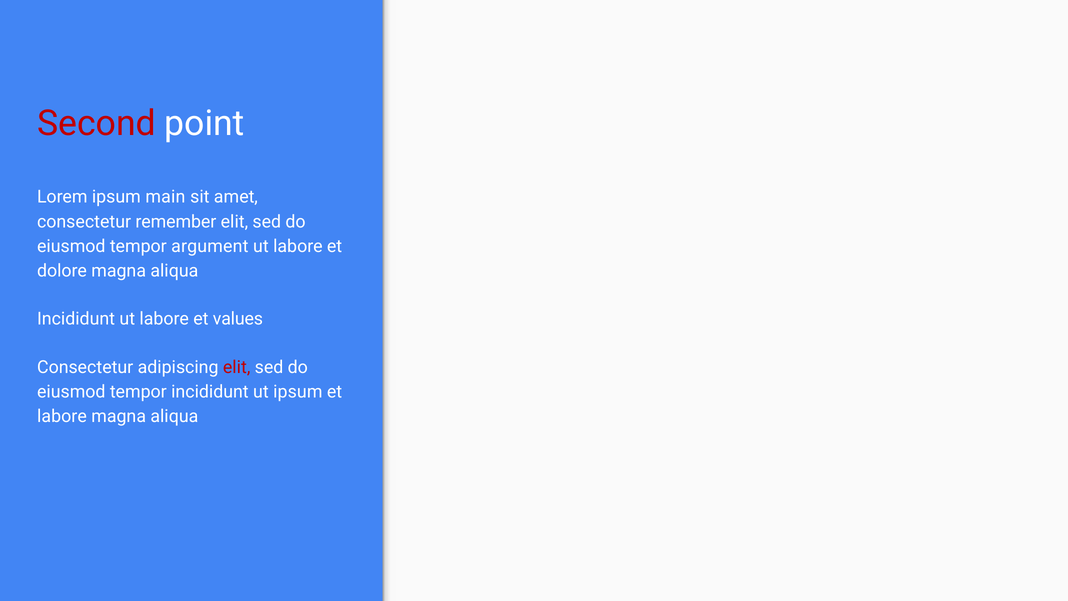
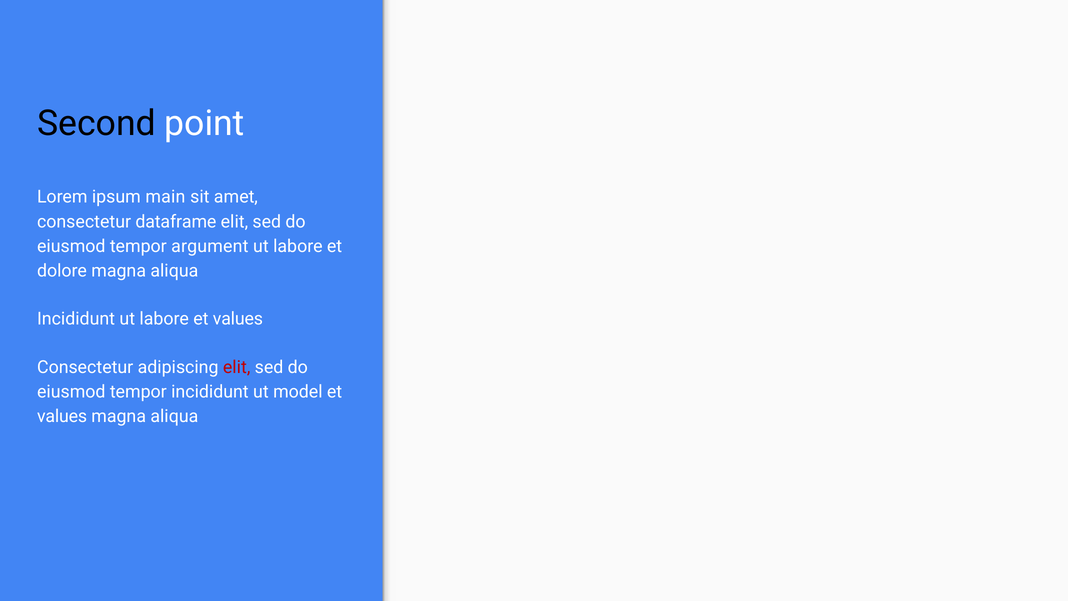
Second colour: red -> black
remember: remember -> dataframe
ut ipsum: ipsum -> model
labore at (62, 416): labore -> values
